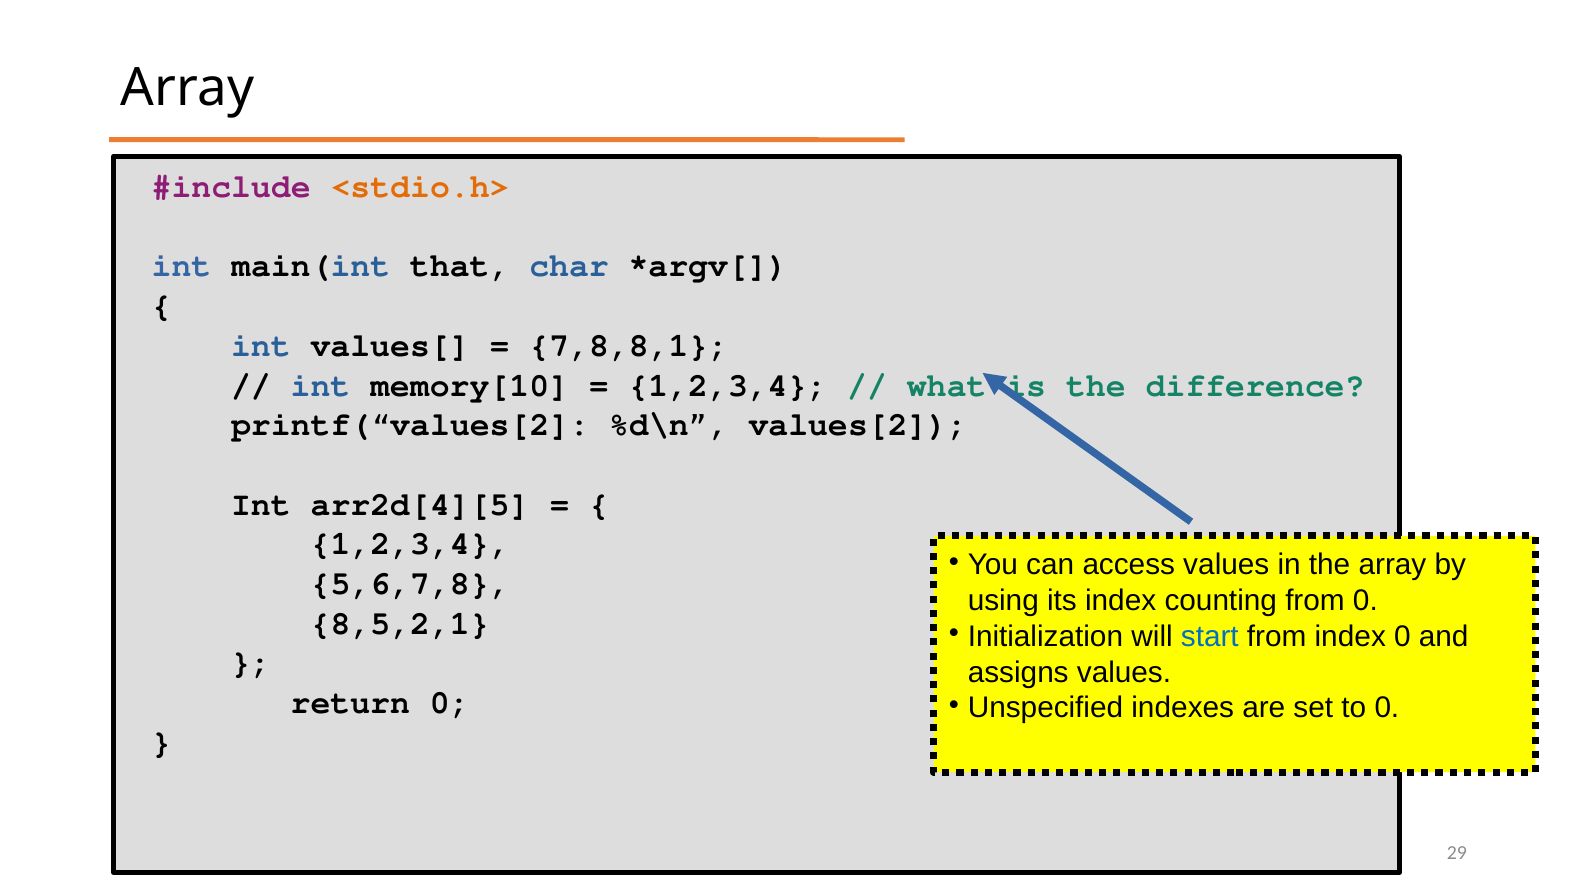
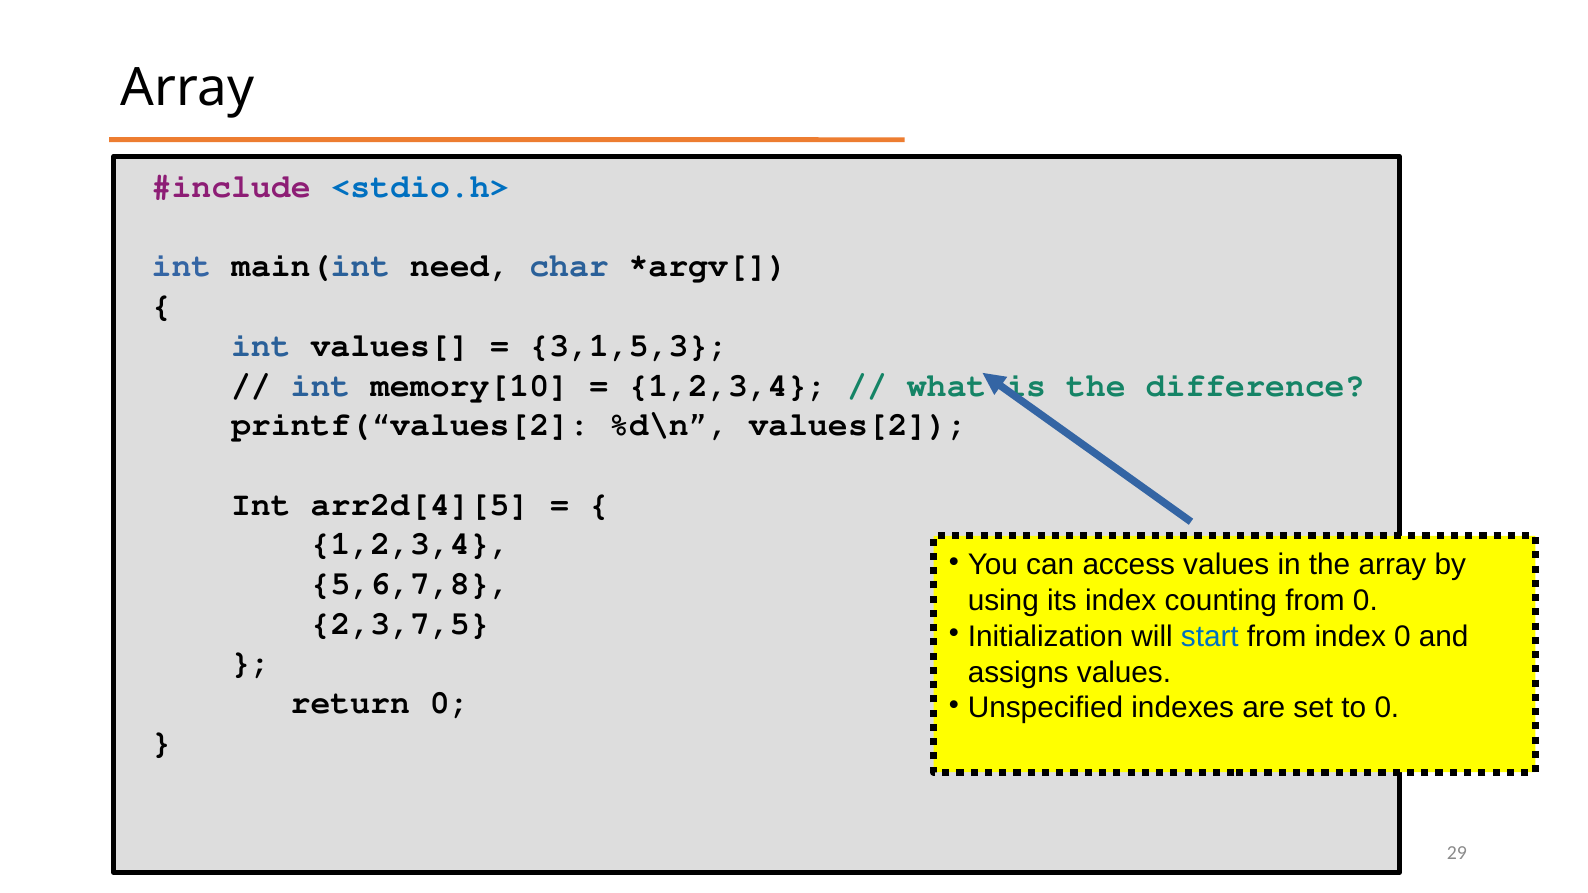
<stdio.h> colour: orange -> blue
that: that -> need
7,8,8,1: 7,8,8,1 -> 3,1,5,3
8,5,2,1: 8,5,2,1 -> 2,3,7,5
